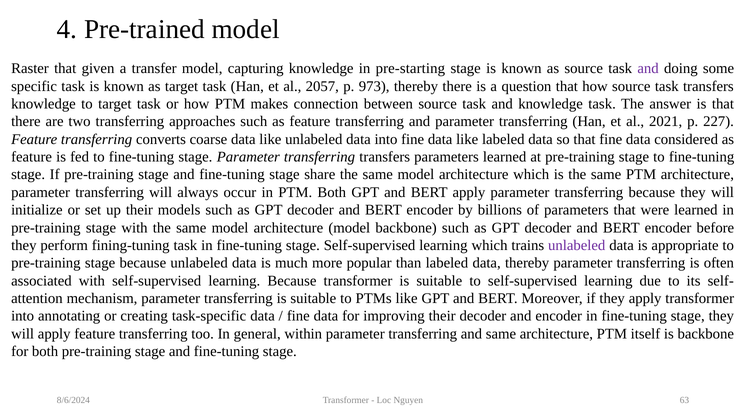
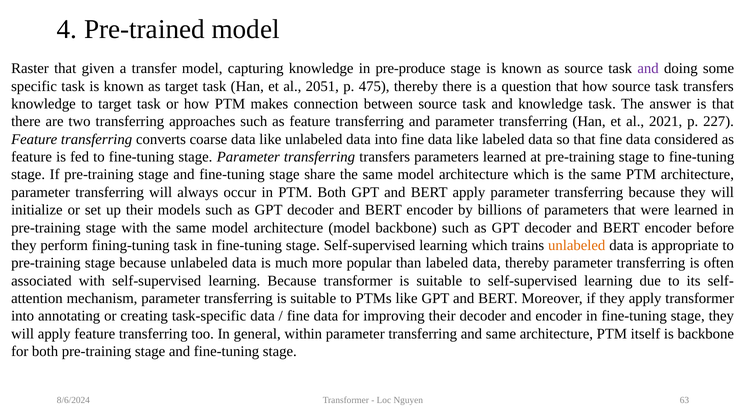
pre-starting: pre-starting -> pre-produce
2057: 2057 -> 2051
973: 973 -> 475
unlabeled at (577, 246) colour: purple -> orange
